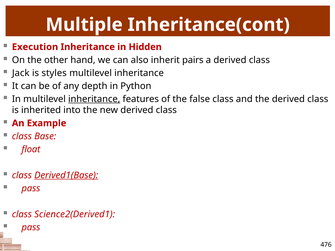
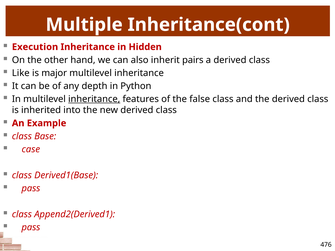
Jack: Jack -> Like
styles: styles -> major
float: float -> case
Derived1(Base underline: present -> none
Science2(Derived1: Science2(Derived1 -> Append2(Derived1
